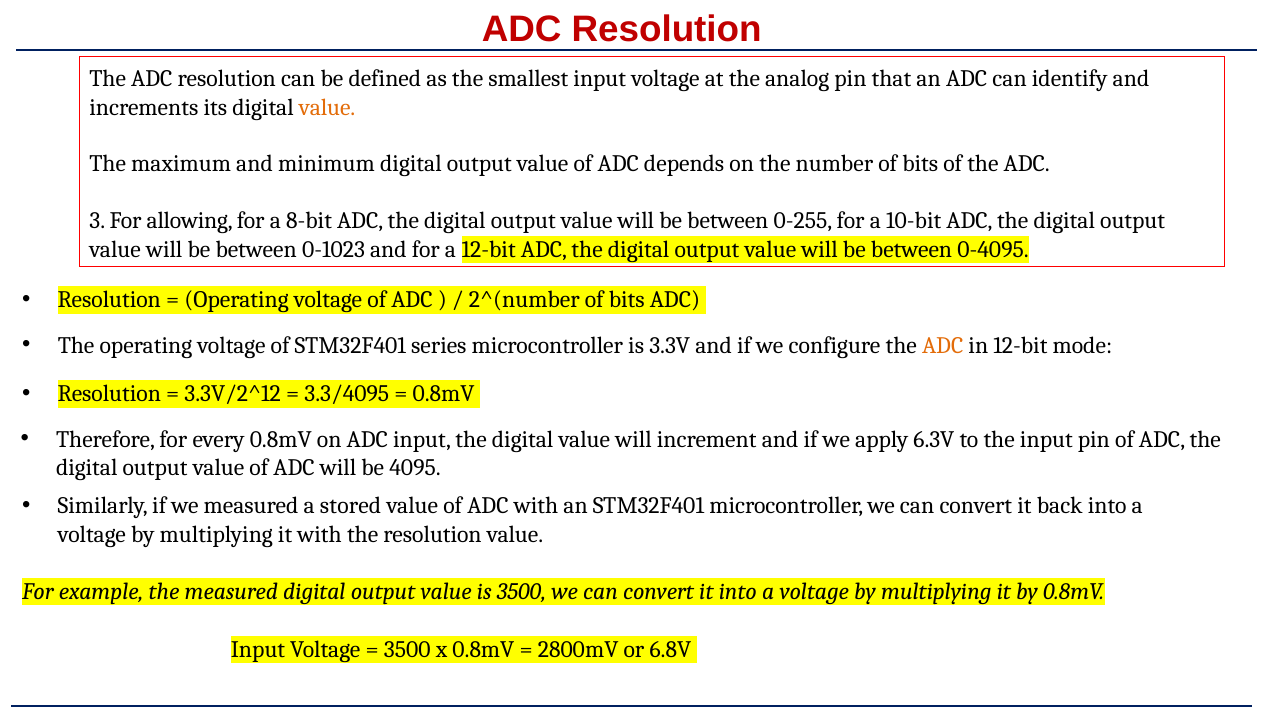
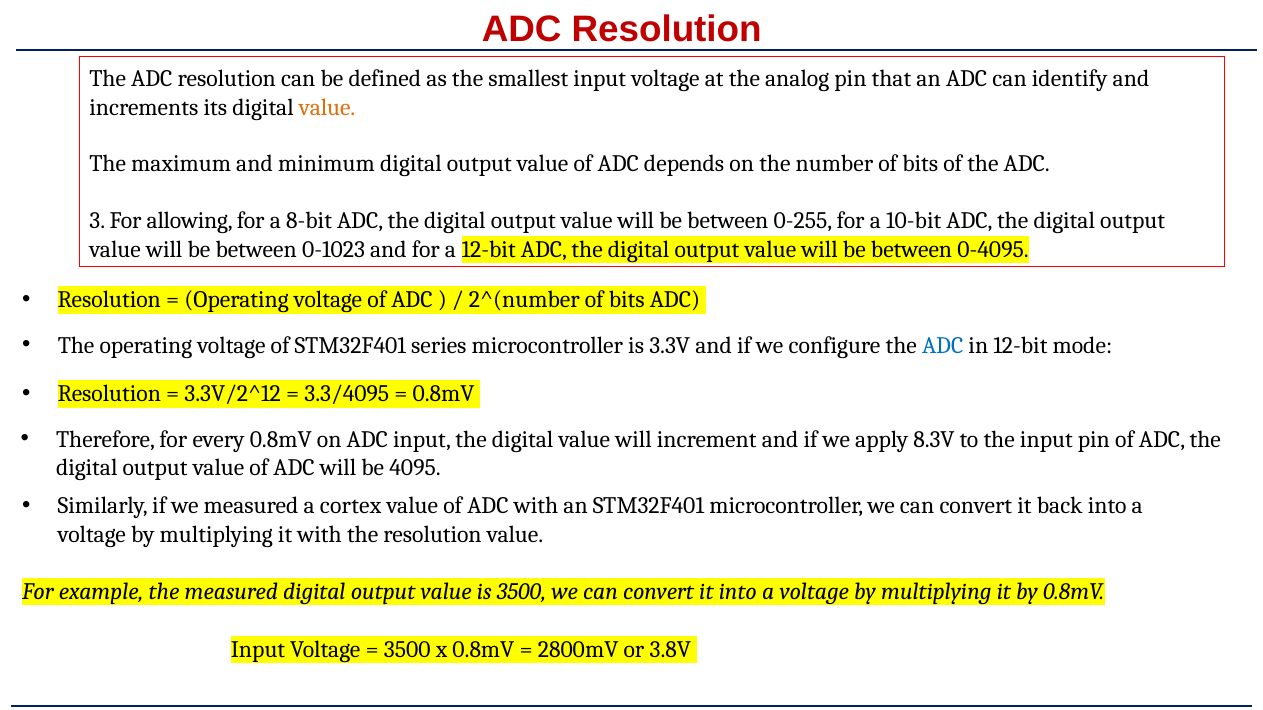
ADC at (943, 346) colour: orange -> blue
6.3V: 6.3V -> 8.3V
stored: stored -> cortex
6.8V: 6.8V -> 3.8V
